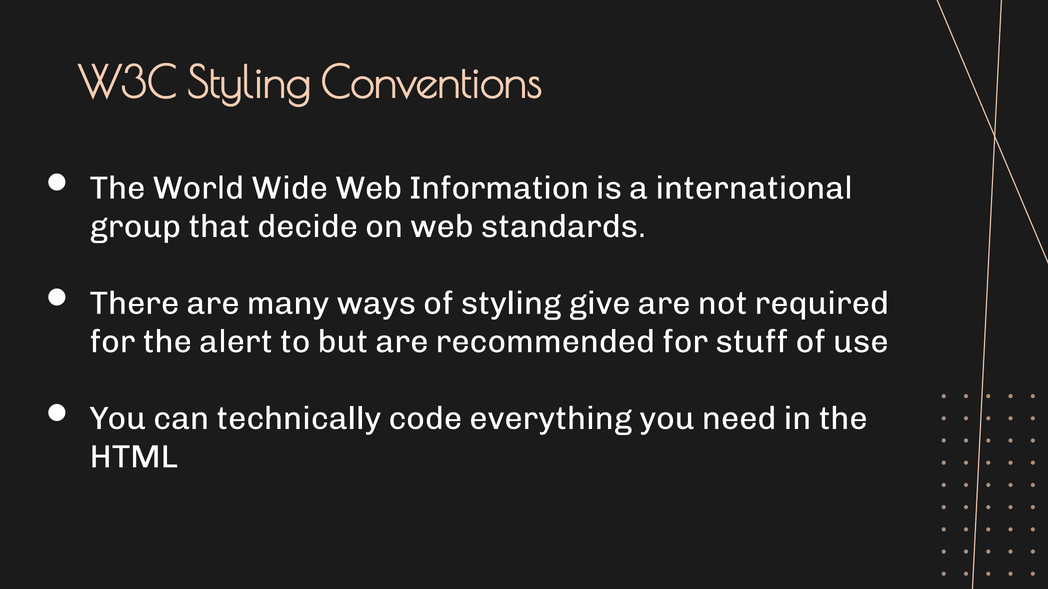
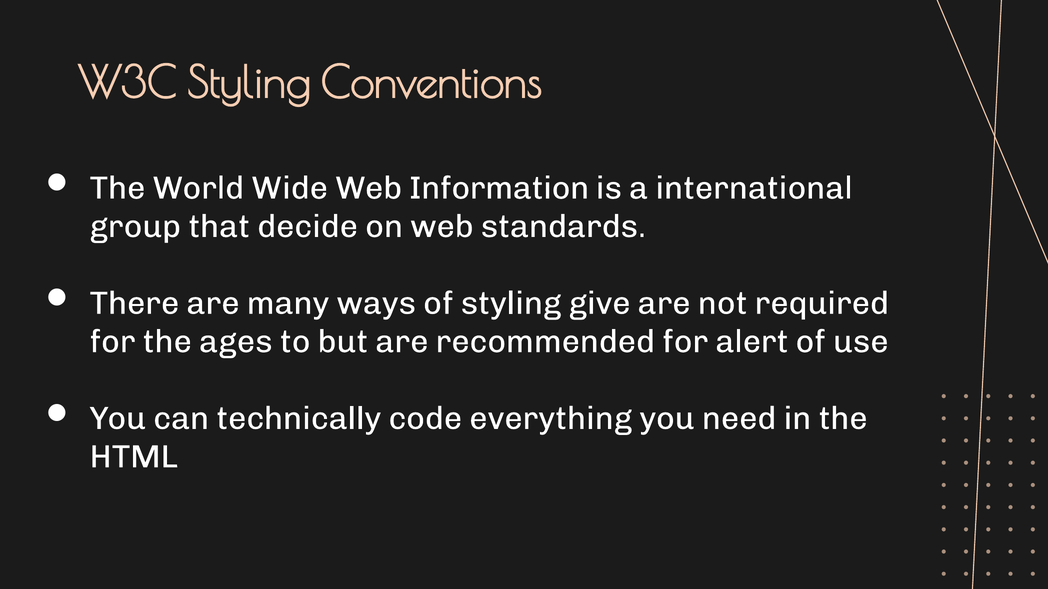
alert: alert -> ages
stuff: stuff -> alert
